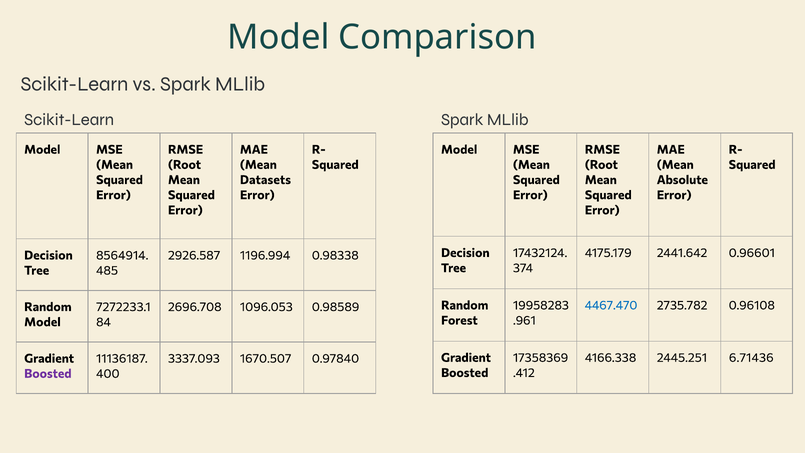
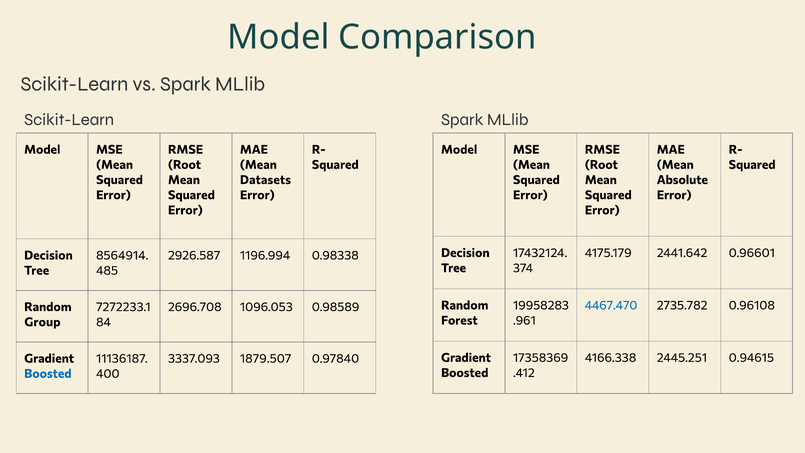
Model at (42, 322): Model -> Group
6.71436: 6.71436 -> 0.94615
1670.507: 1670.507 -> 1879.507
Boosted at (48, 374) colour: purple -> blue
